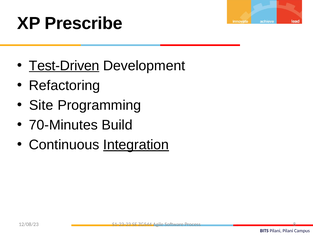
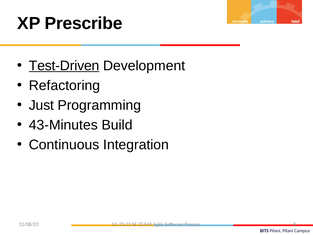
Site: Site -> Just
70-Minutes: 70-Minutes -> 43-Minutes
Integration underline: present -> none
